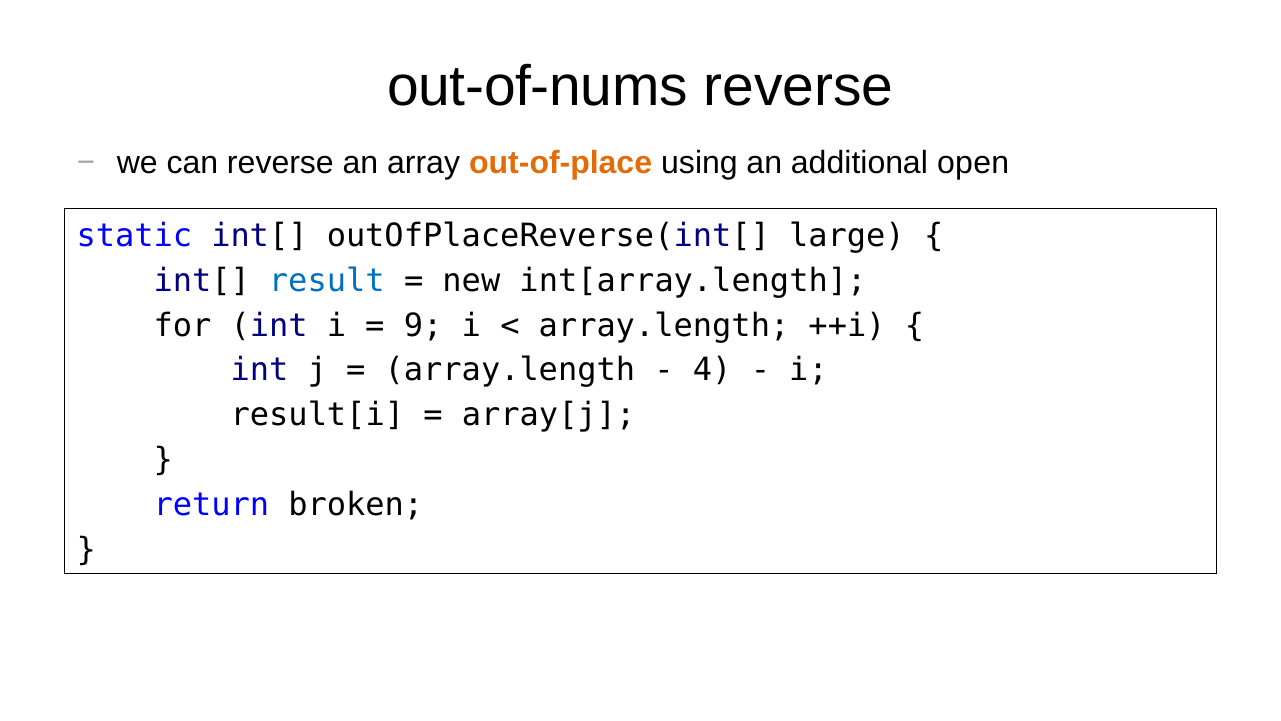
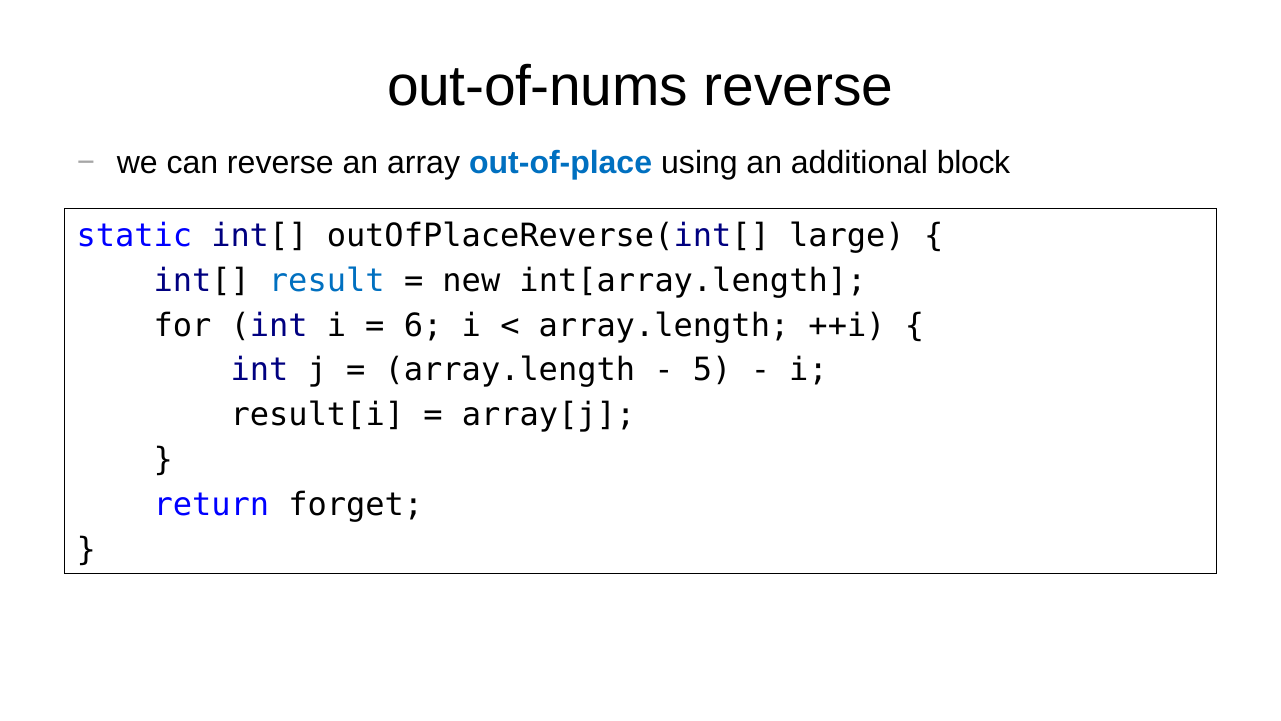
out-of-place colour: orange -> blue
open: open -> block
9: 9 -> 6
4: 4 -> 5
broken: broken -> forget
